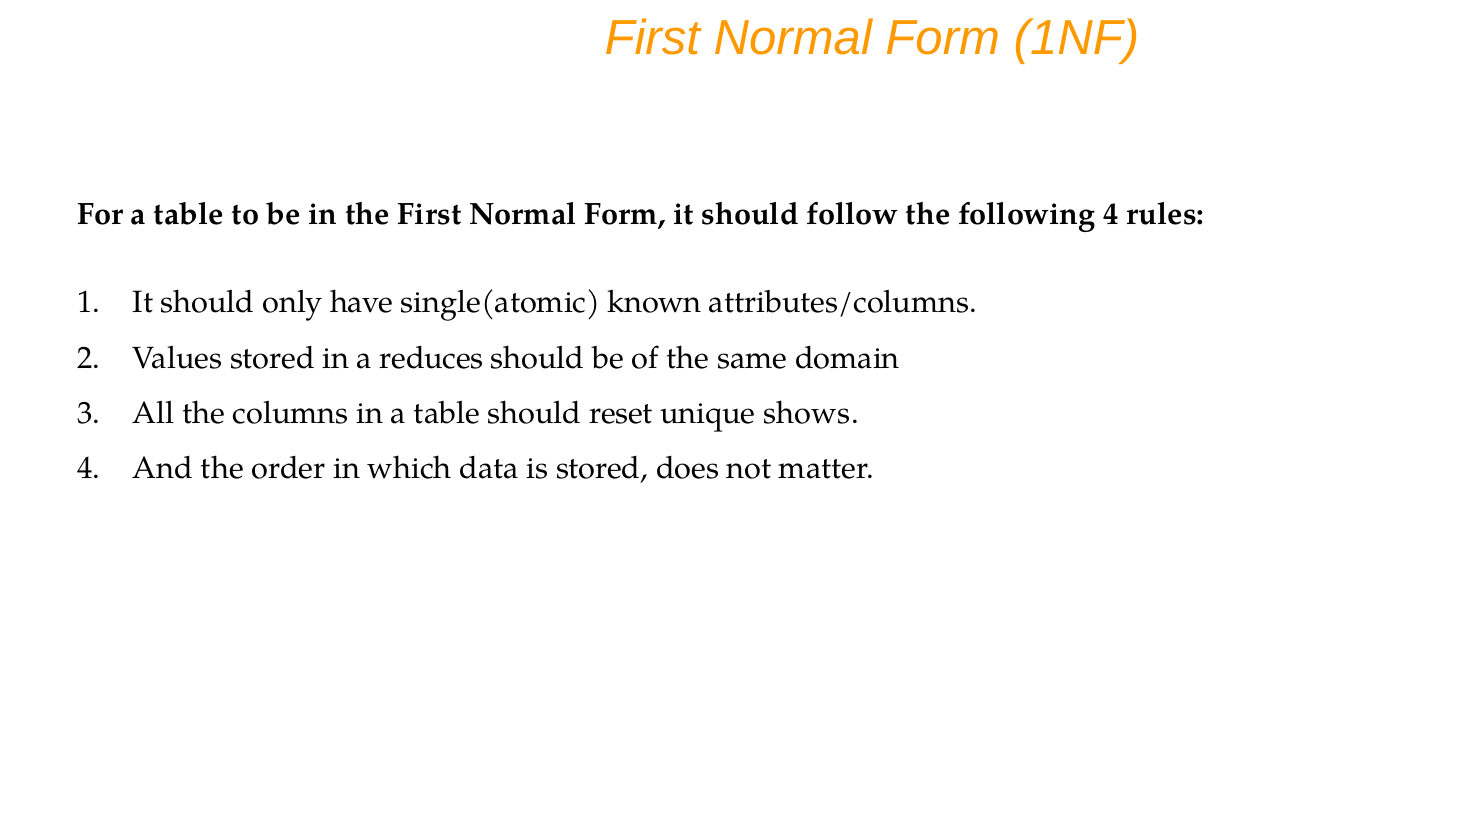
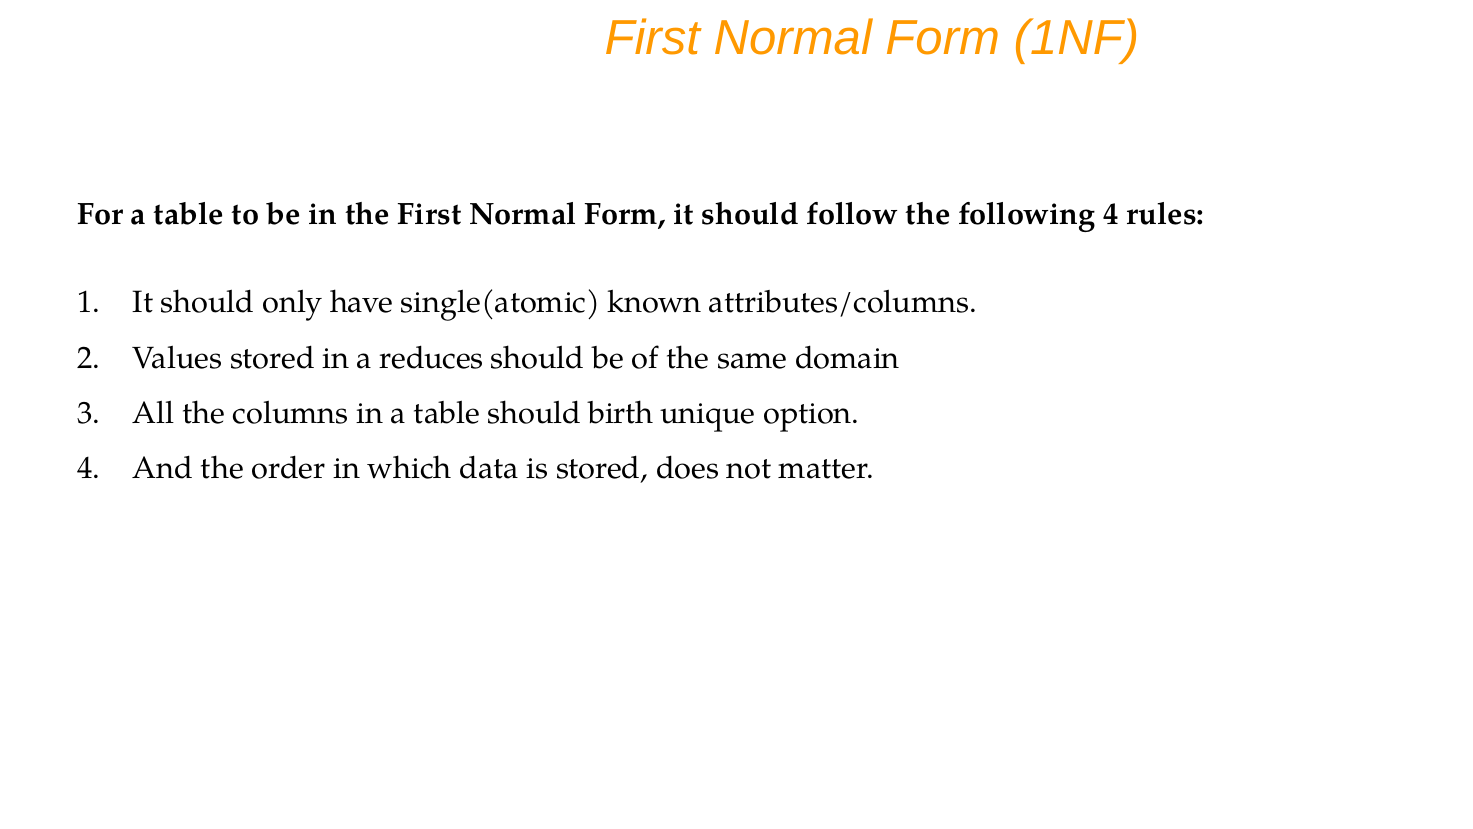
reset: reset -> birth
shows: shows -> option
